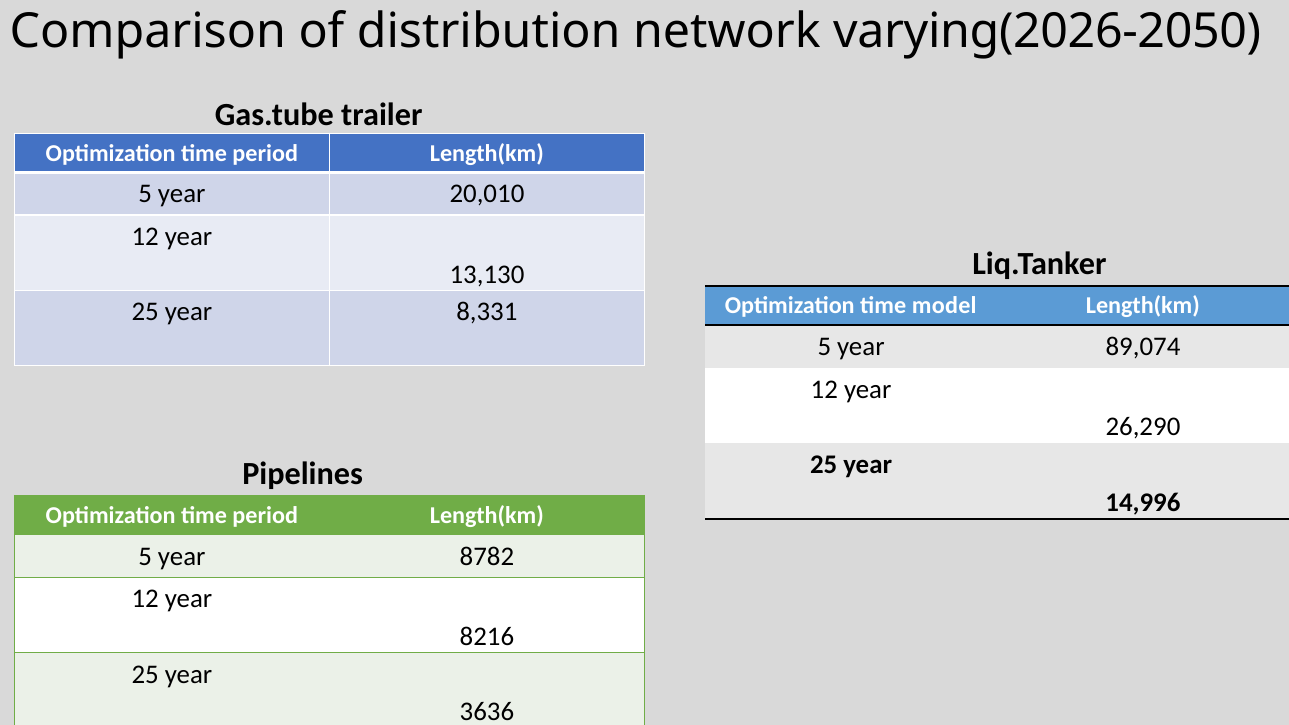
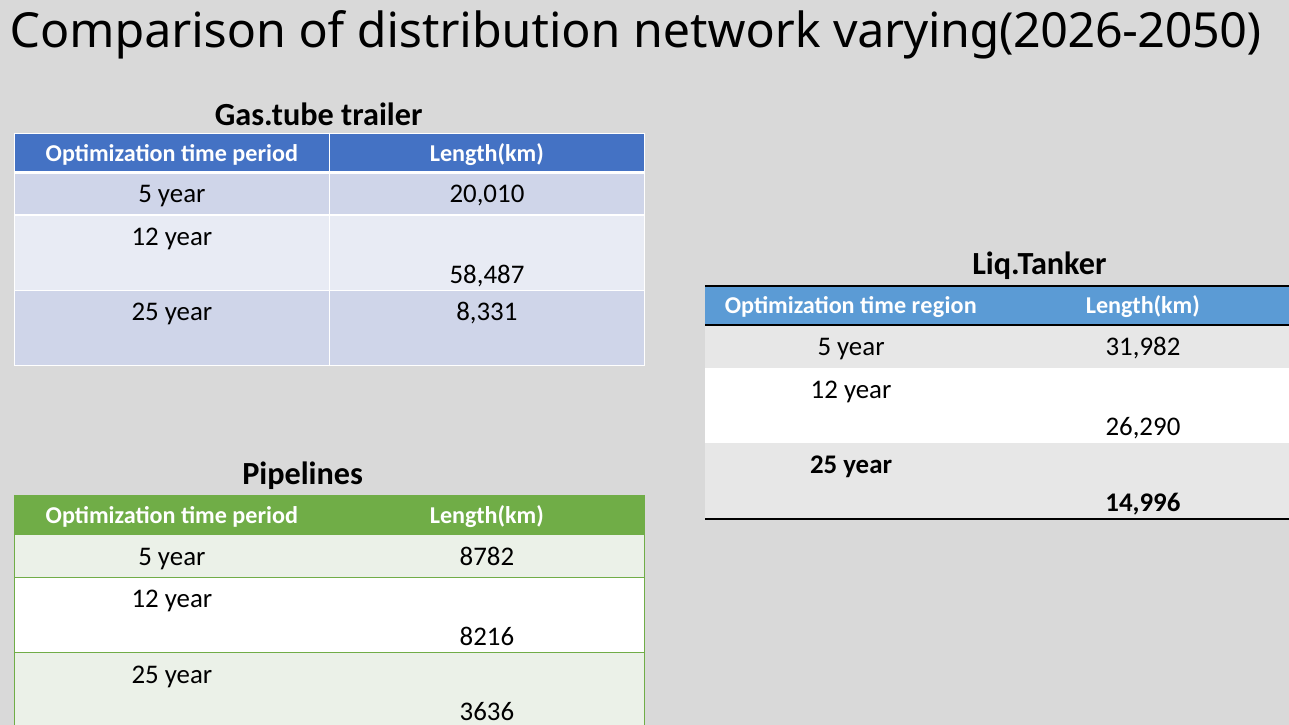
13,130: 13,130 -> 58,487
model: model -> region
89,074: 89,074 -> 31,982
